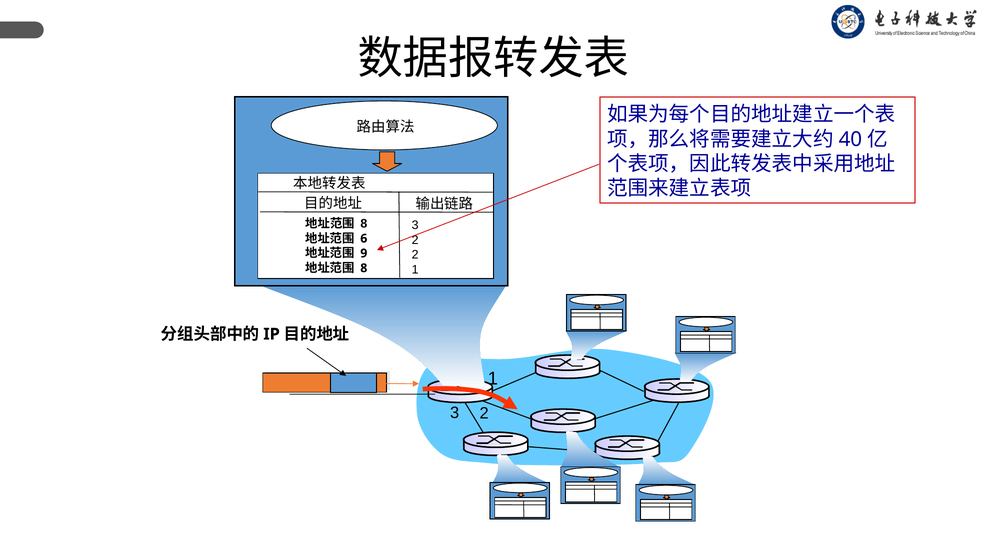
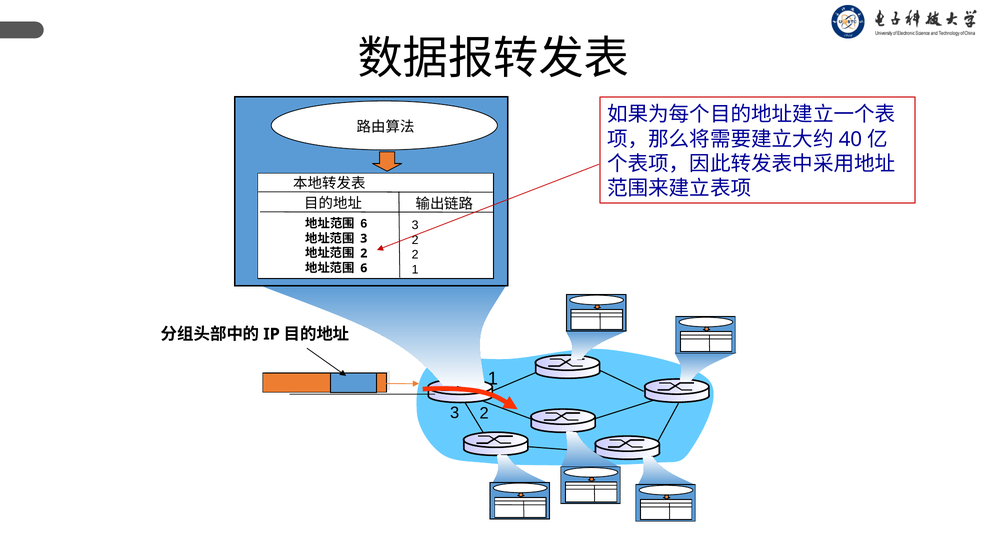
8 at (364, 224): 8 -> 6
6 at (364, 239): 6 -> 3
9 at (364, 253): 9 -> 2
8 at (364, 268): 8 -> 6
